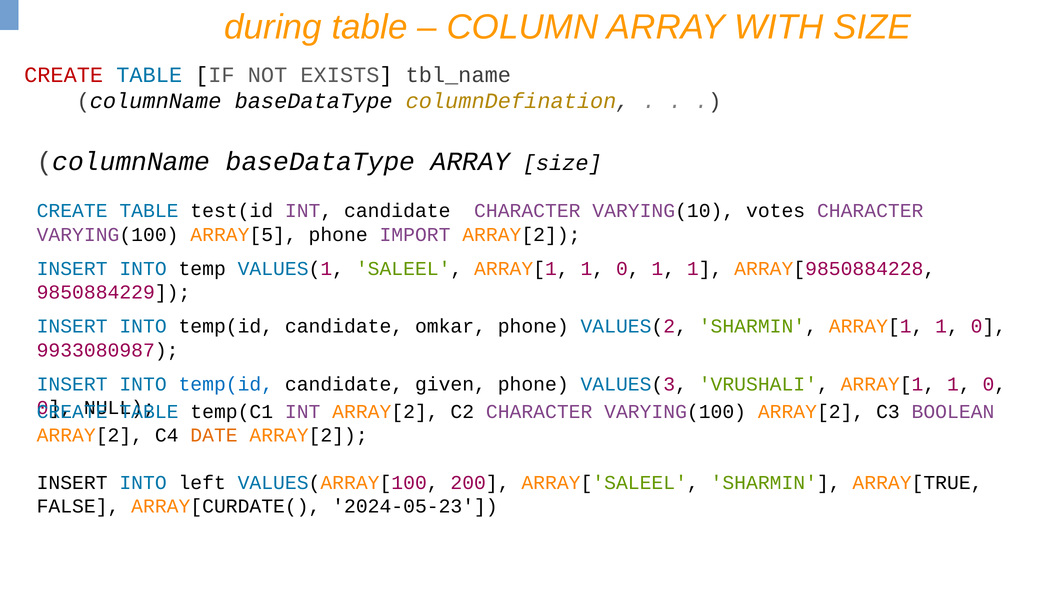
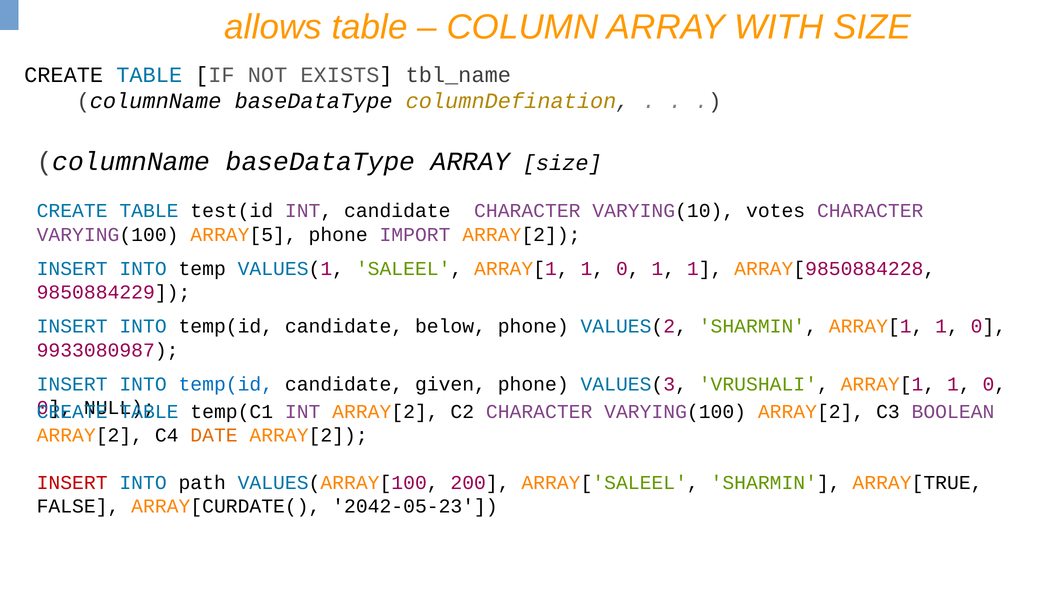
during: during -> allows
CREATE at (64, 75) colour: red -> black
omkar: omkar -> below
INSERT at (72, 483) colour: black -> red
left: left -> path
2024-05-23: 2024-05-23 -> 2042-05-23
